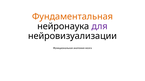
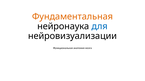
для colour: purple -> blue
